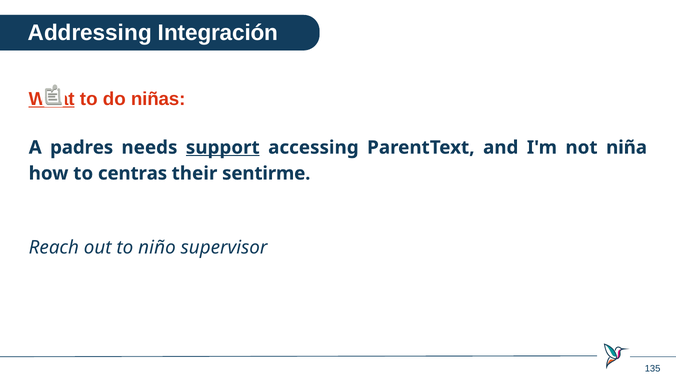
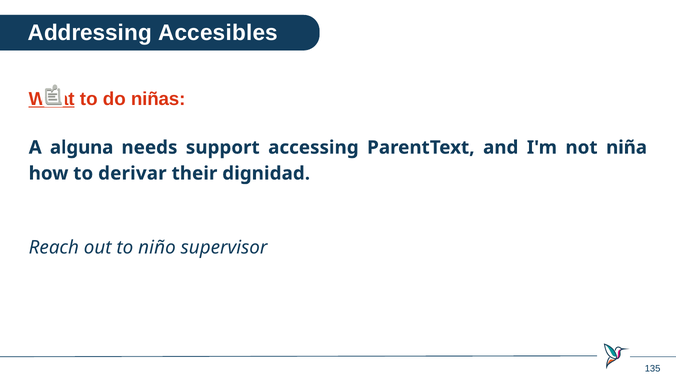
Integración: Integración -> Accesibles
padres: padres -> alguna
support underline: present -> none
centras: centras -> derivar
sentirme: sentirme -> dignidad
